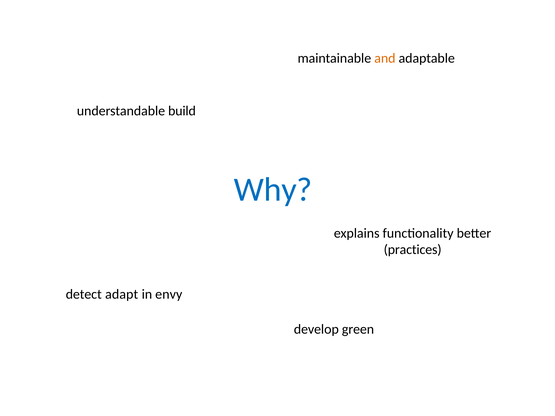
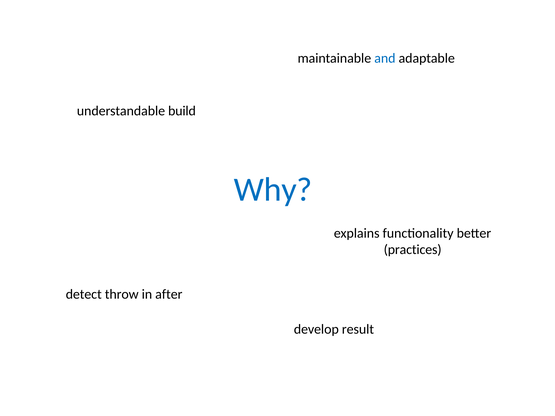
and colour: orange -> blue
adapt: adapt -> throw
envy: envy -> after
green: green -> result
